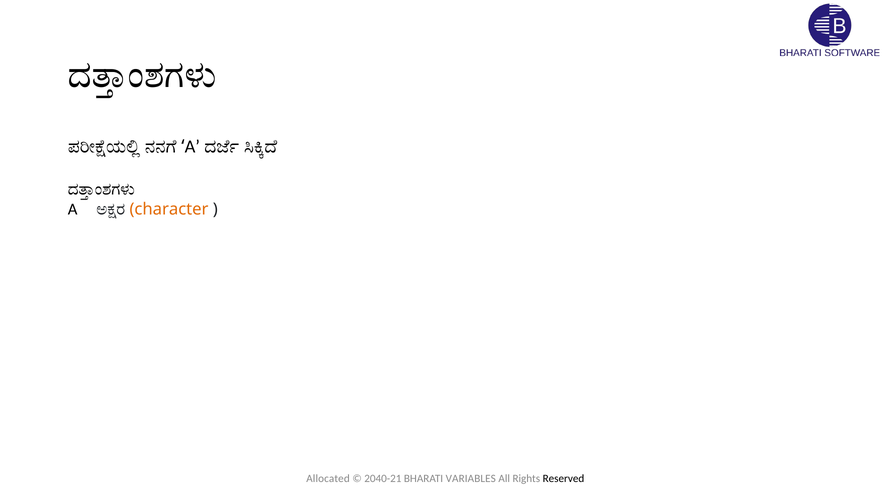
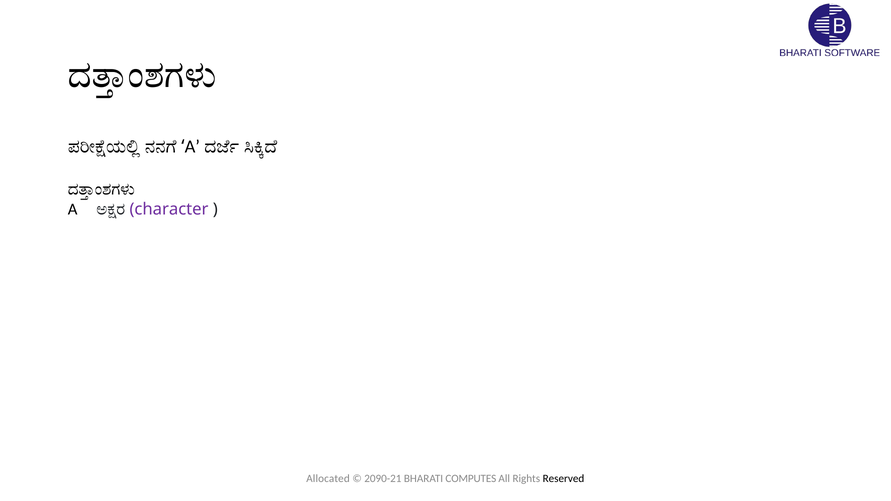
character colour: orange -> purple
2040-21: 2040-21 -> 2090-21
VARIABLES: VARIABLES -> COMPUTES
